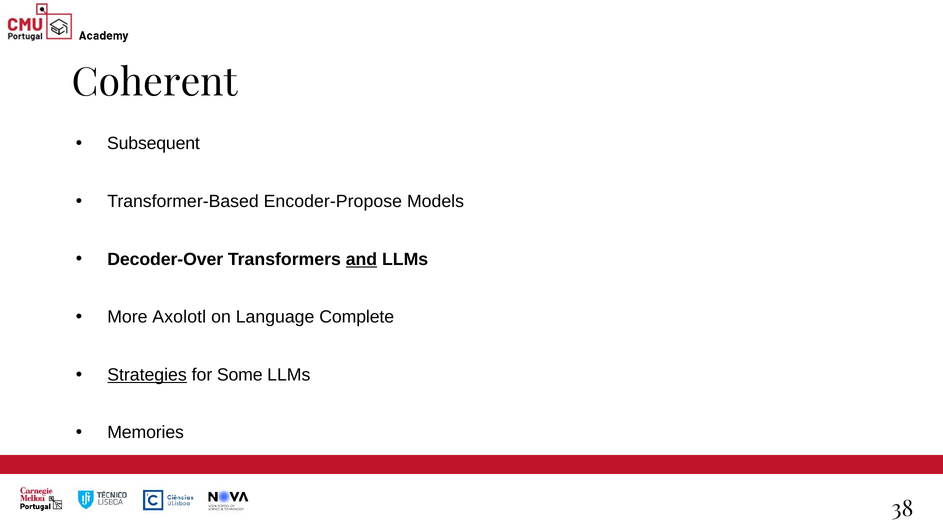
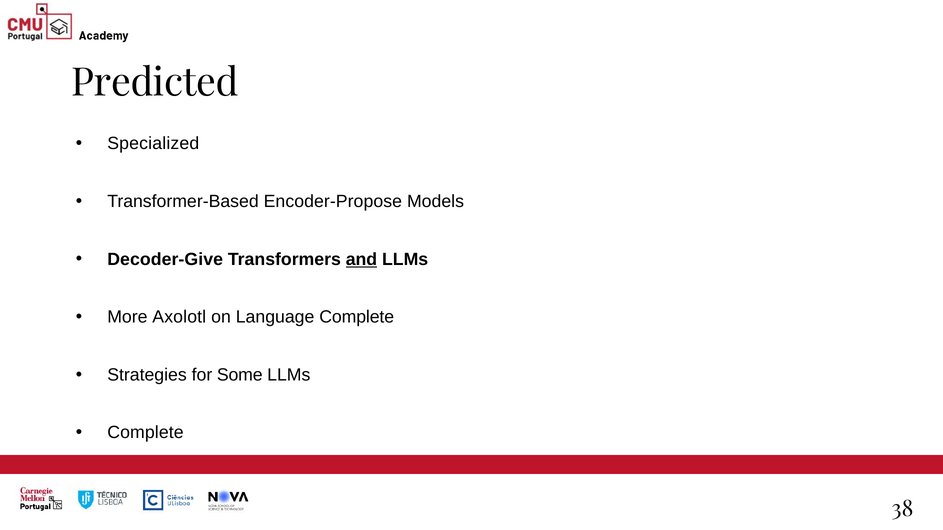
Coherent: Coherent -> Predicted
Subsequent: Subsequent -> Specialized
Decoder-Over: Decoder-Over -> Decoder-Give
Strategies underline: present -> none
Memories at (146, 433): Memories -> Complete
